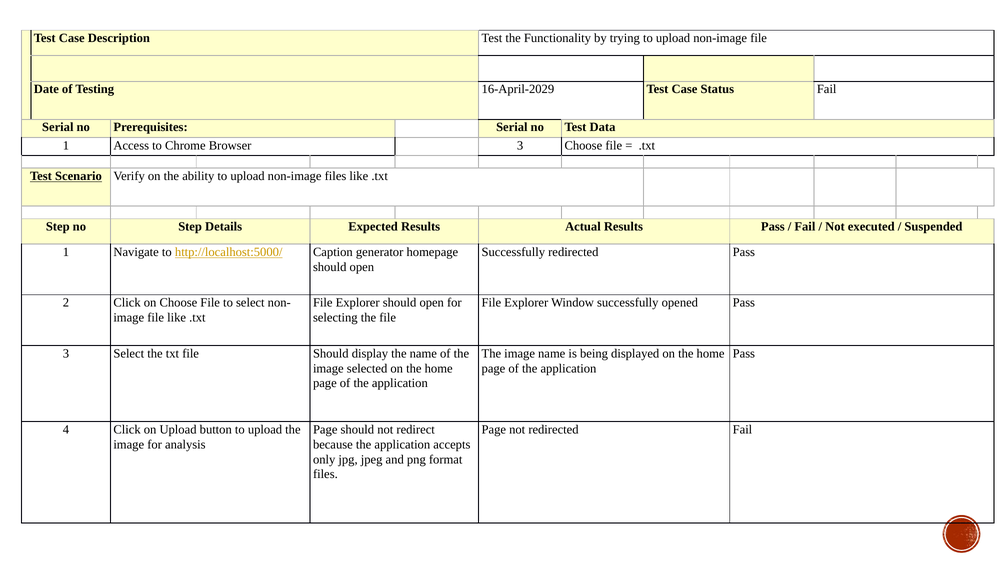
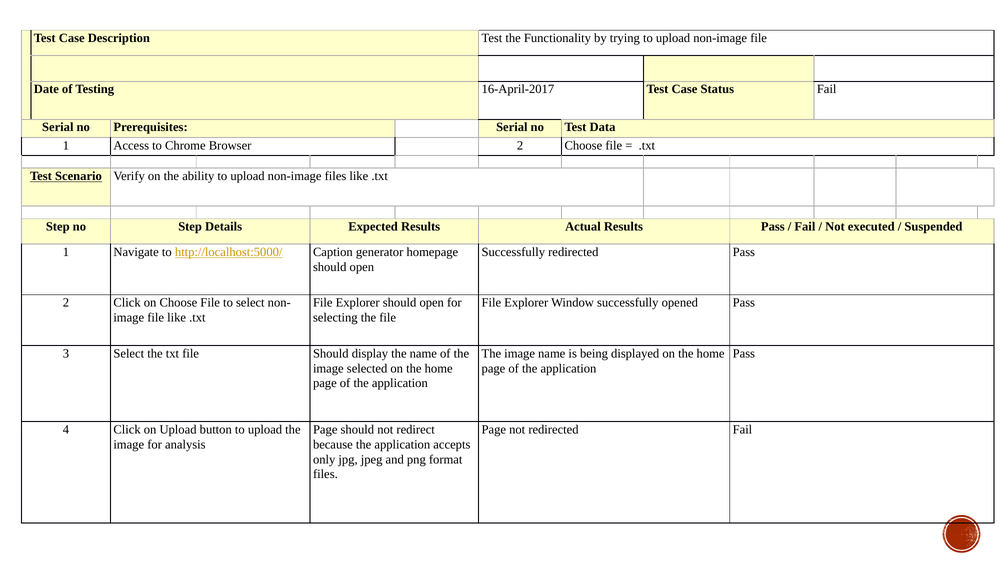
16-April-2029: 16-April-2029 -> 16-April-2017
Browser 3: 3 -> 2
